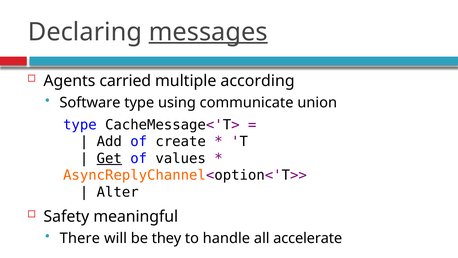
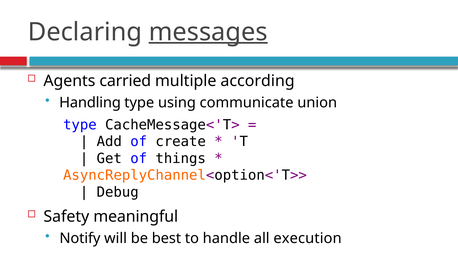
Software: Software -> Handling
Get underline: present -> none
values: values -> things
Alter: Alter -> Debug
There: There -> Notify
they: they -> best
accelerate: accelerate -> execution
